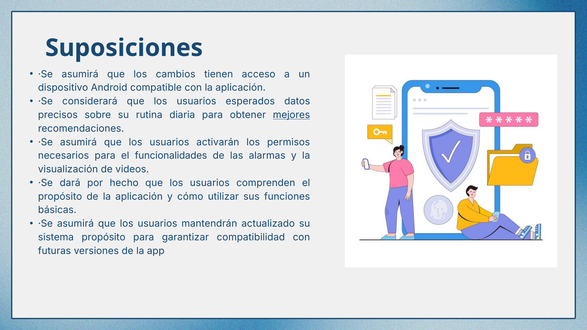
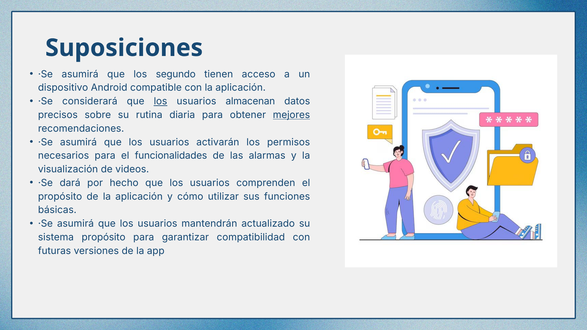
cambios: cambios -> segundo
los at (160, 101) underline: none -> present
esperados: esperados -> almacenan
